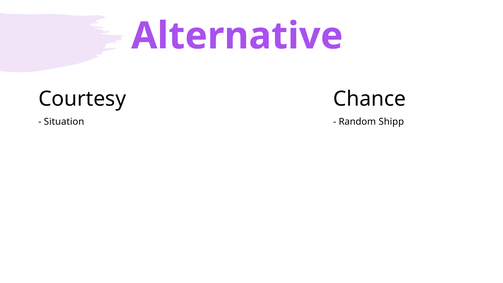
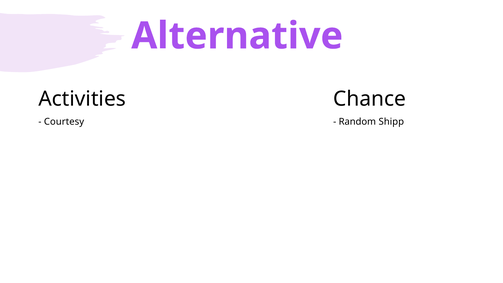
Courtesy: Courtesy -> Activities
Situation: Situation -> Courtesy
